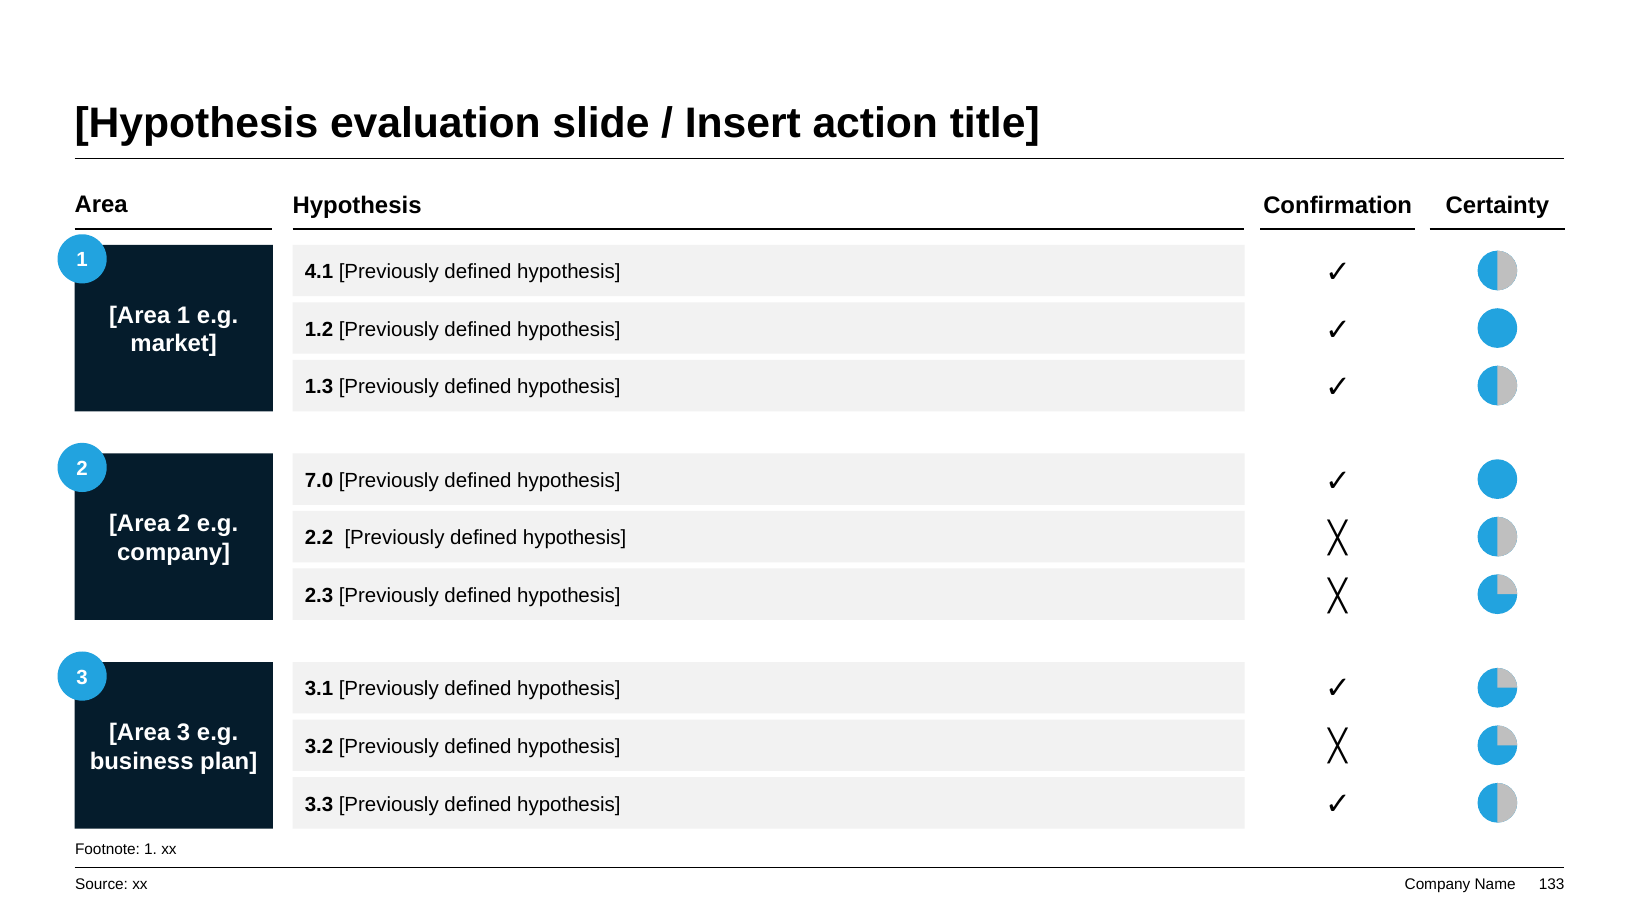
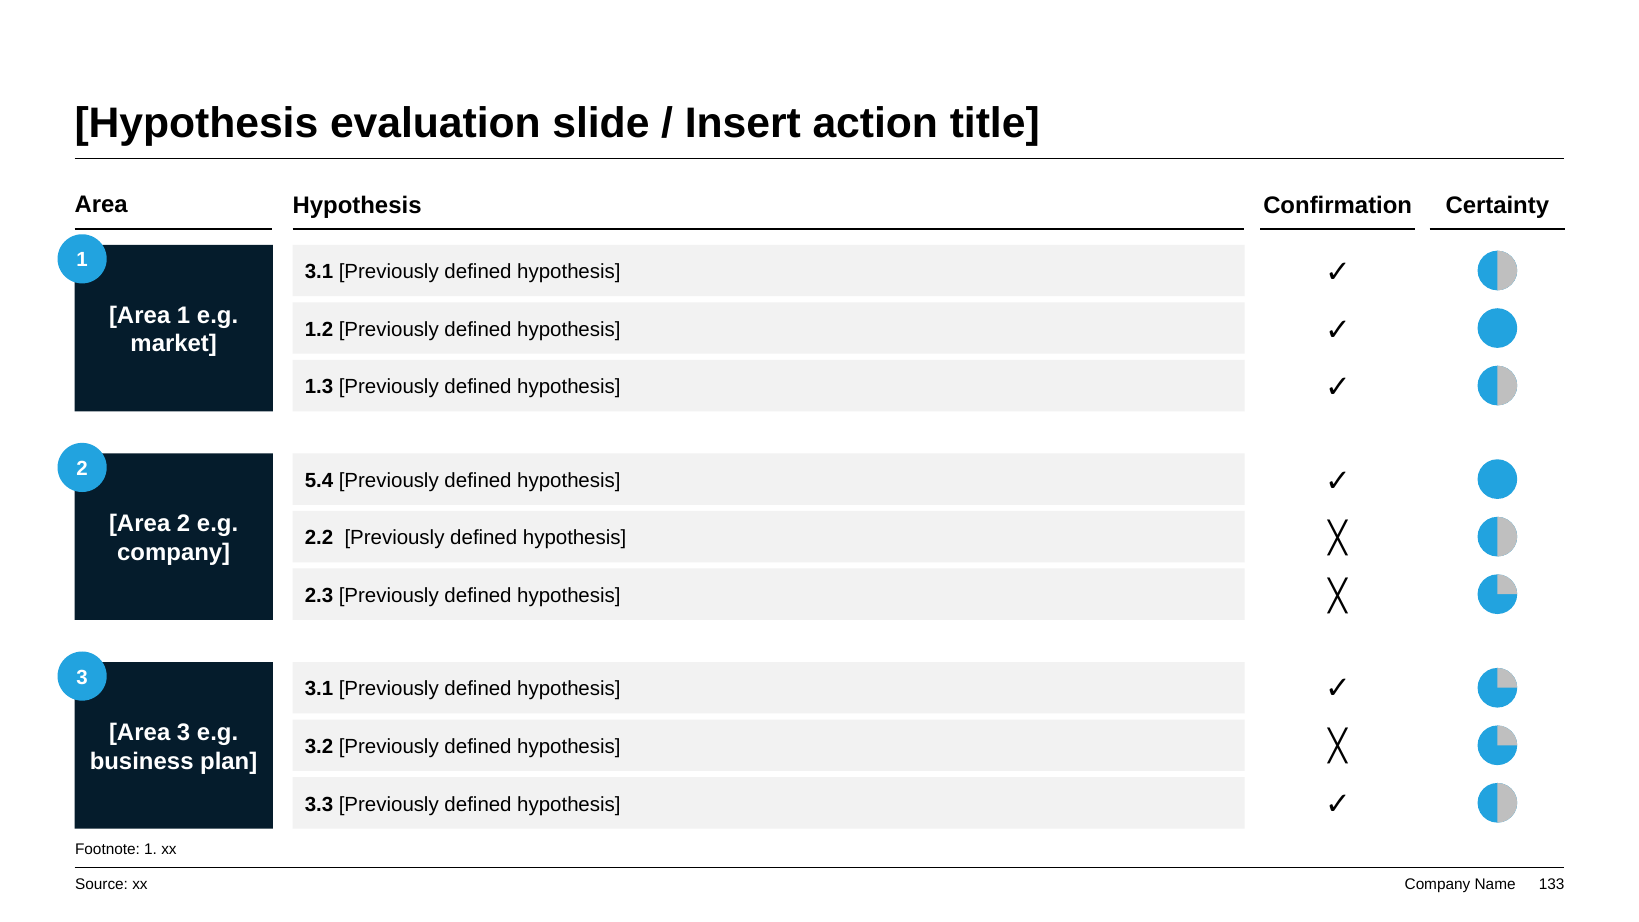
4.1 at (319, 272): 4.1 -> 3.1
7.0: 7.0 -> 5.4
